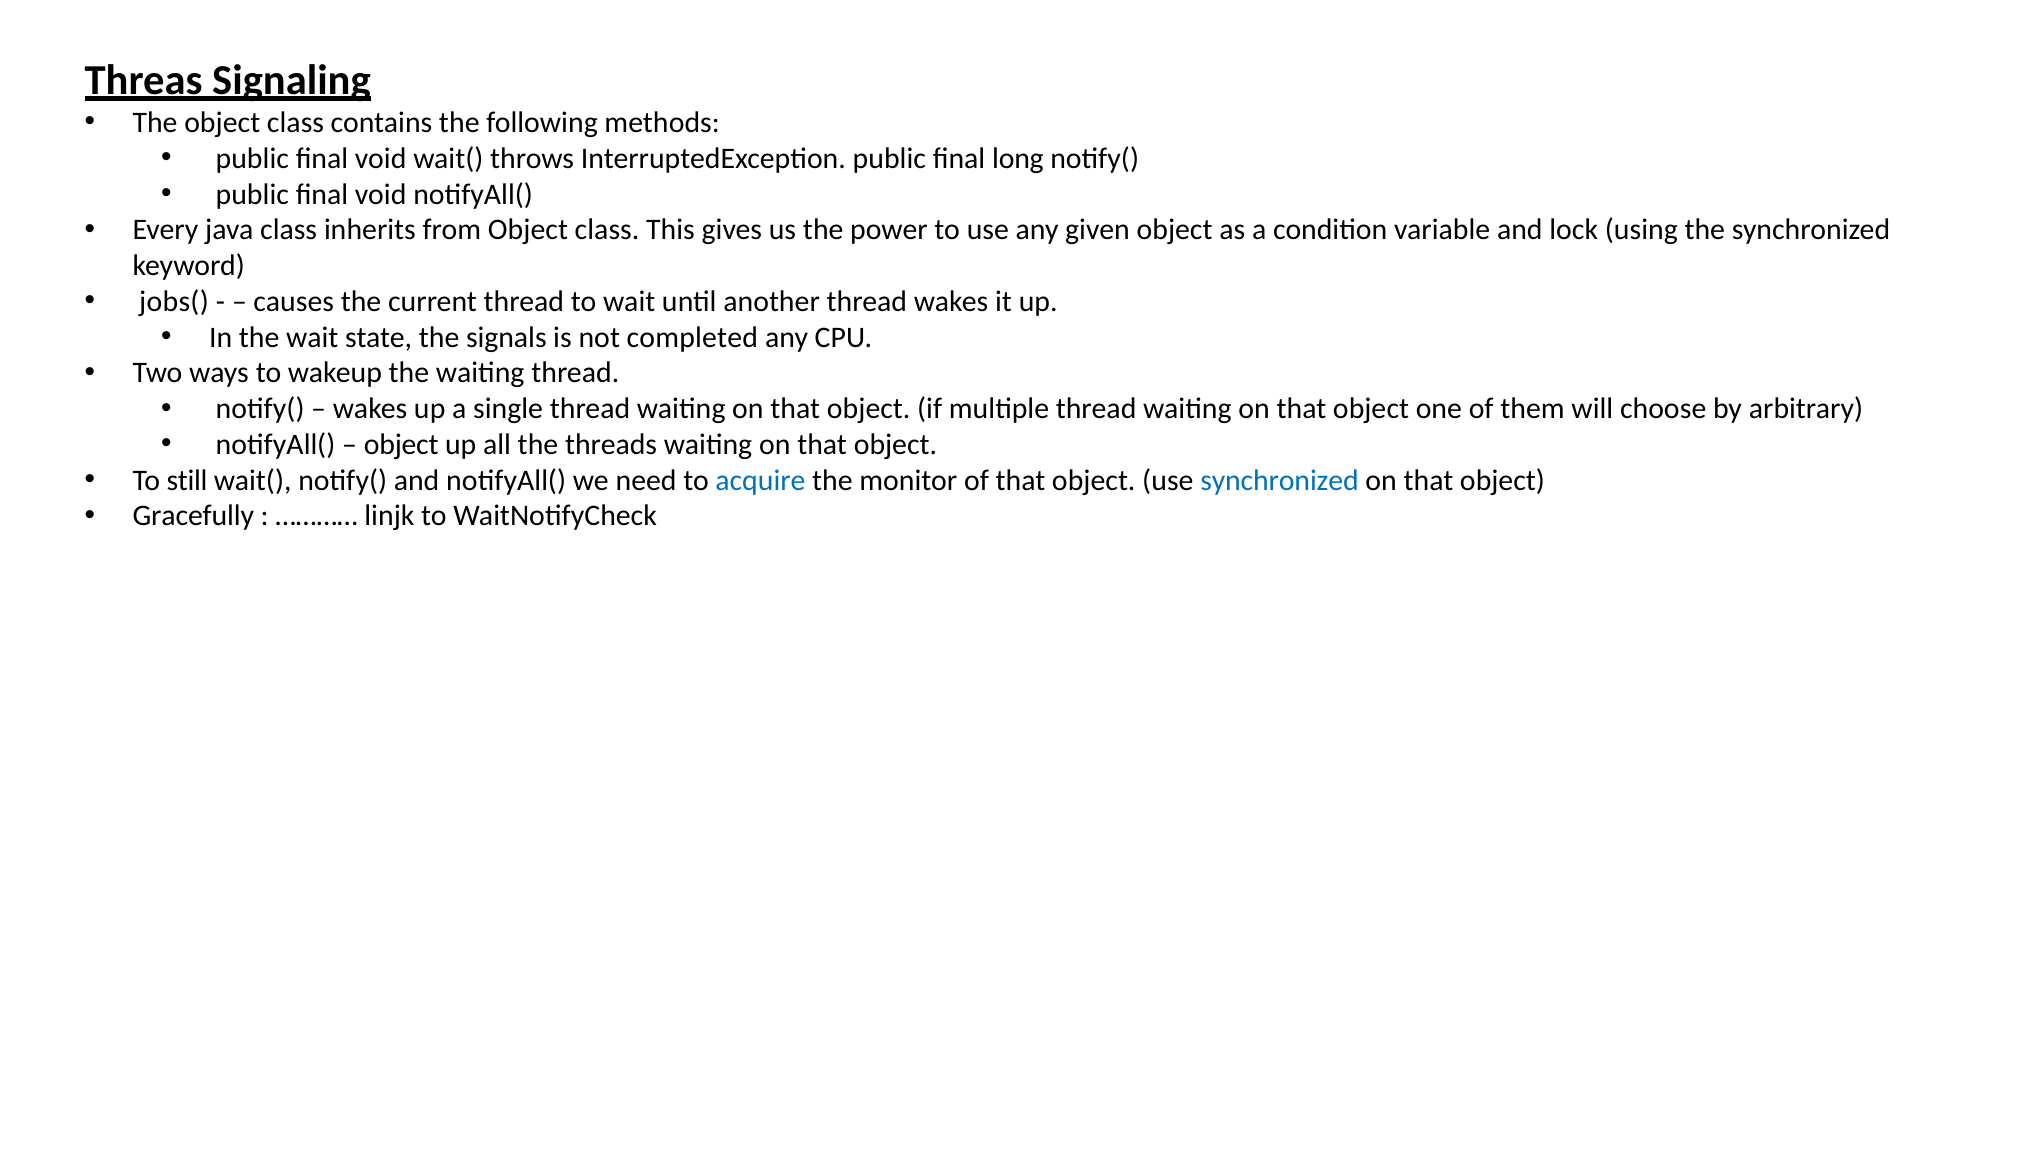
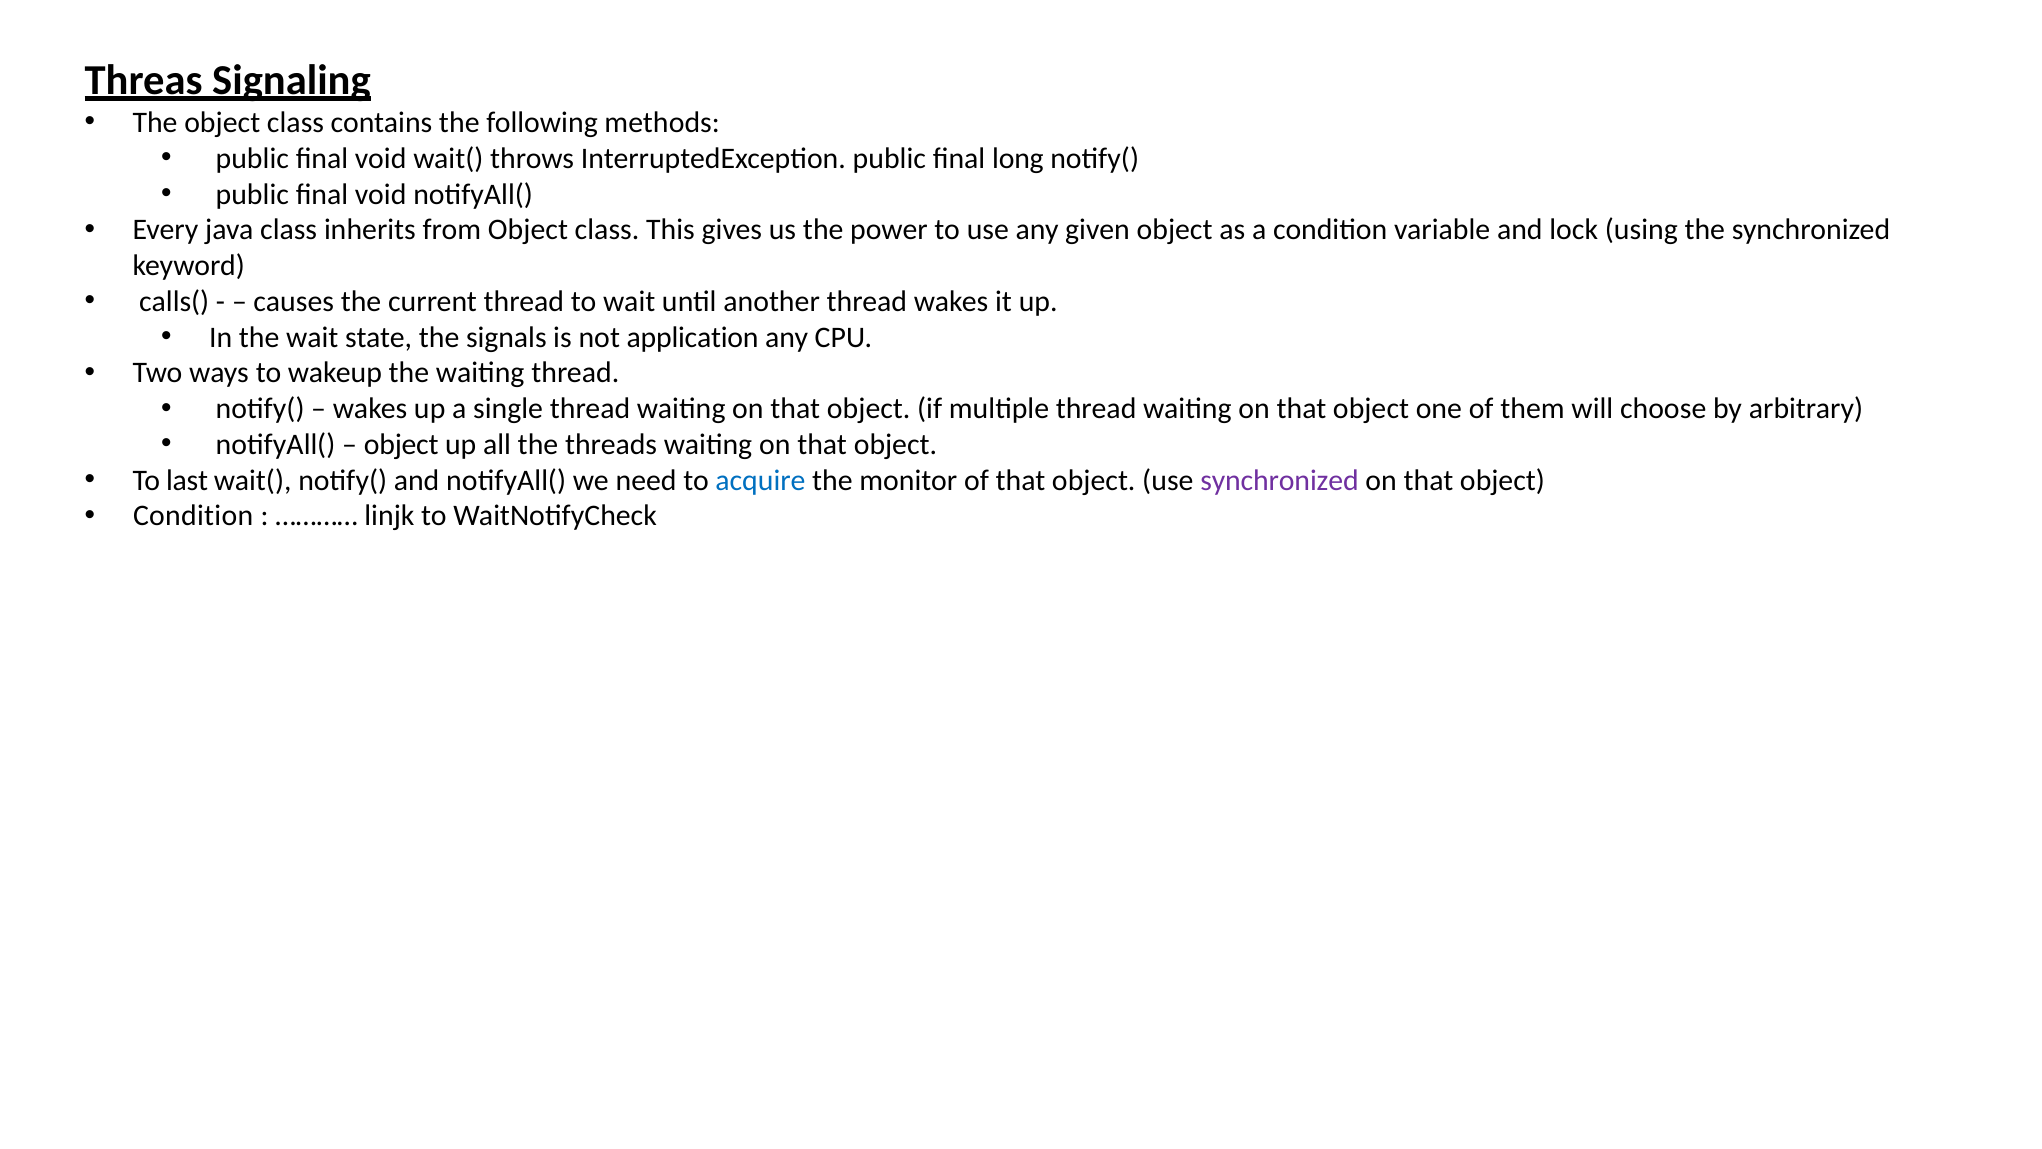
jobs(: jobs( -> calls(
completed: completed -> application
still: still -> last
synchronized at (1280, 480) colour: blue -> purple
Gracefully at (193, 516): Gracefully -> Condition
